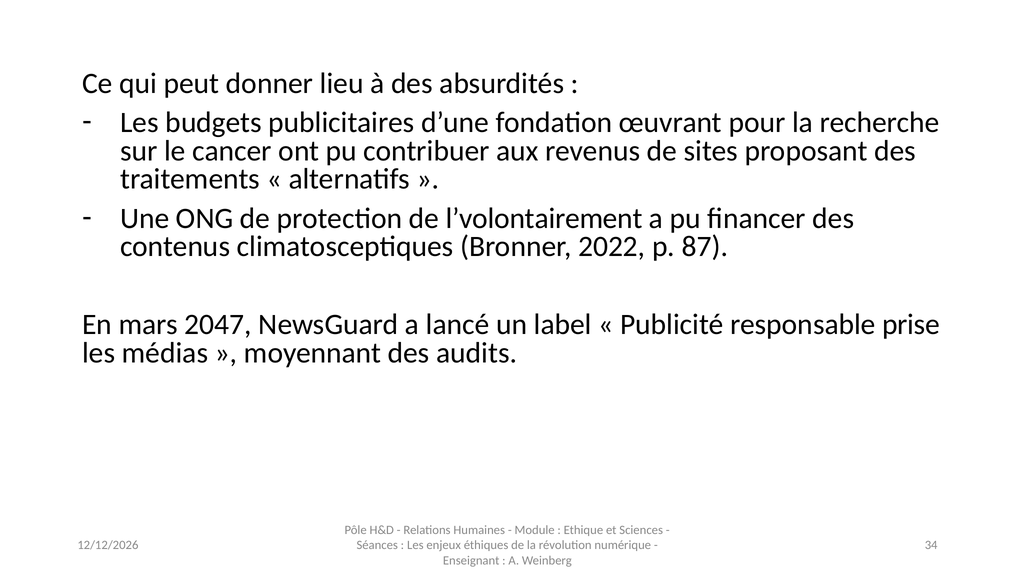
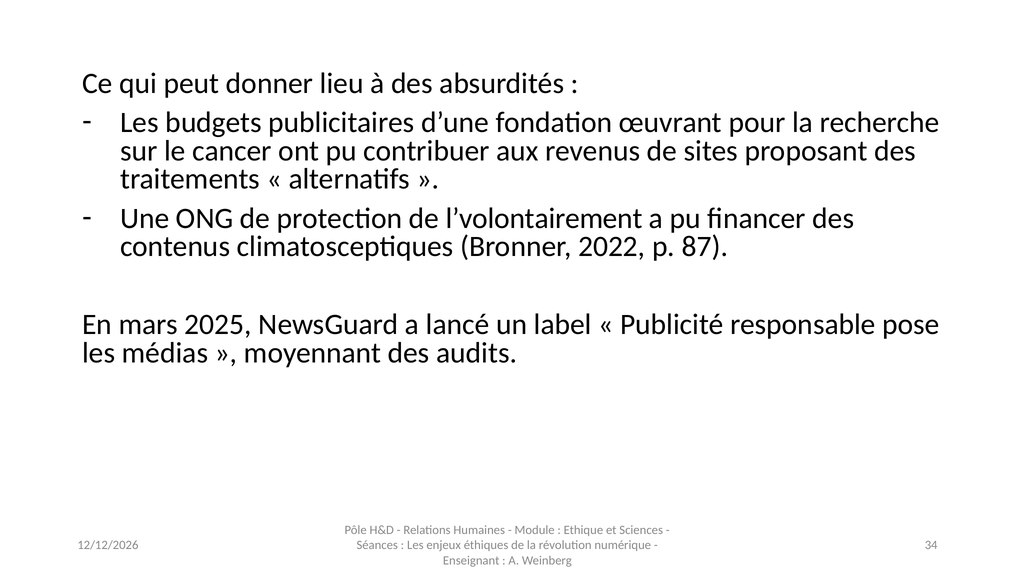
2047: 2047 -> 2025
prise: prise -> pose
